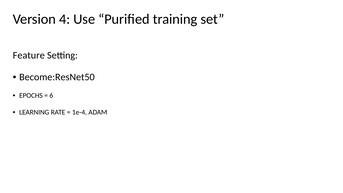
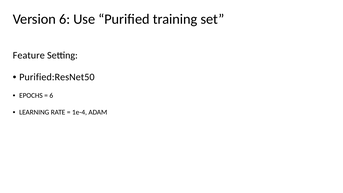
Version 4: 4 -> 6
Become:ResNet50: Become:ResNet50 -> Purified:ResNet50
